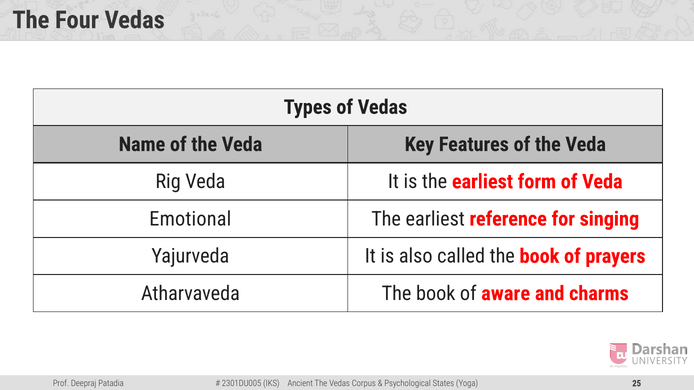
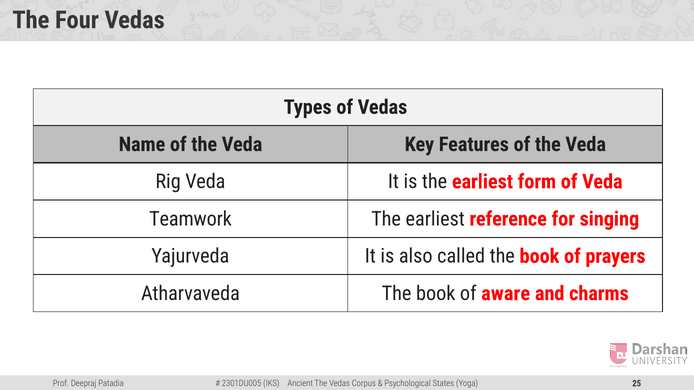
Emotional: Emotional -> Teamwork
